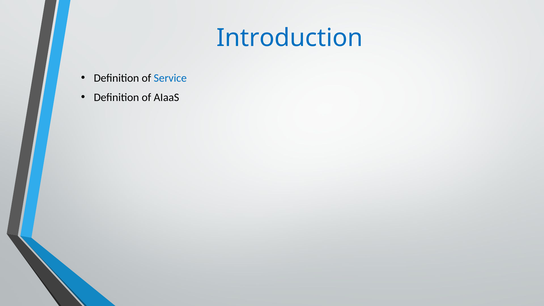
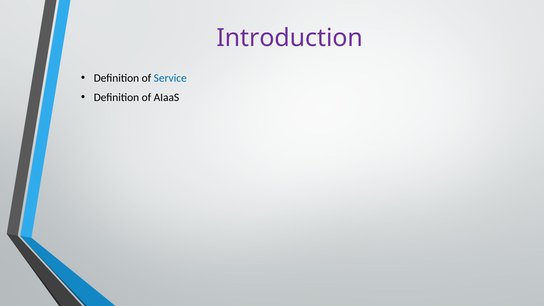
Introduction colour: blue -> purple
